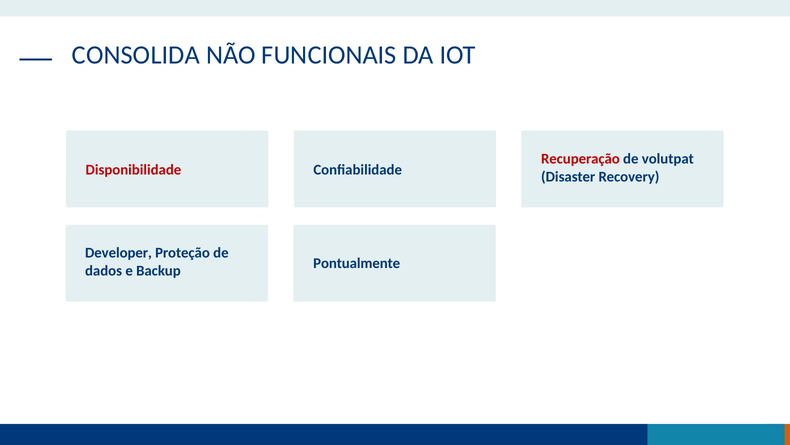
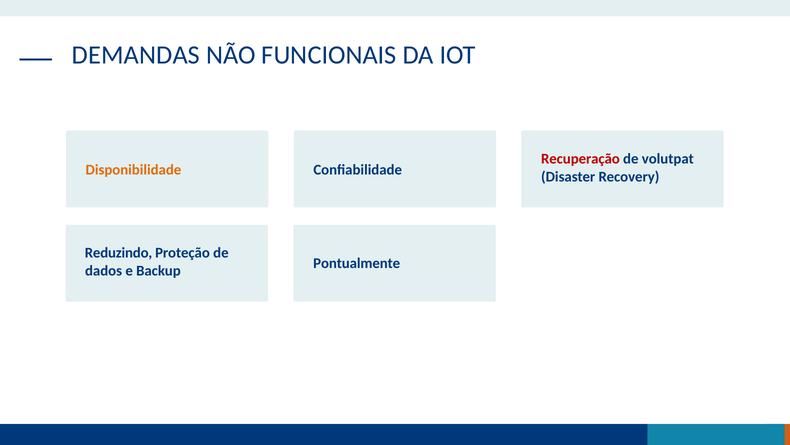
CONSOLIDA: CONSOLIDA -> DEMANDAS
Disponibilidade colour: red -> orange
Developer: Developer -> Reduzindo
